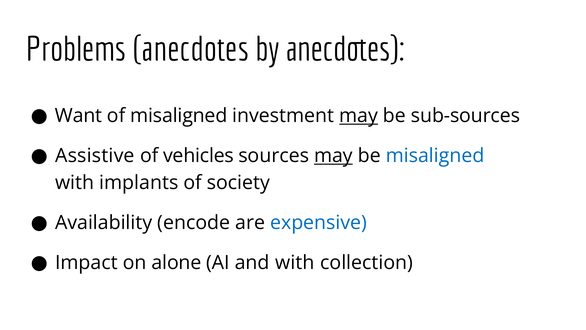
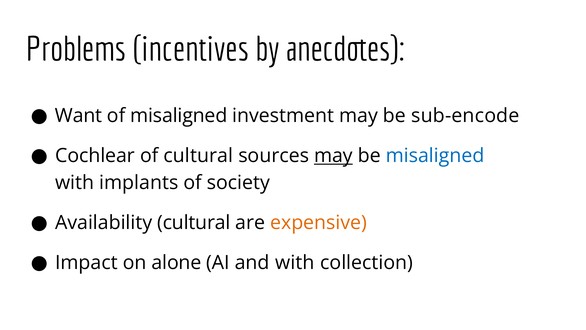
Problems anecdotes: anecdotes -> incentives
may at (359, 116) underline: present -> none
sub-sources: sub-sources -> sub-encode
Assistive: Assistive -> Cochlear
of vehicles: vehicles -> cultural
Availability encode: encode -> cultural
expensive colour: blue -> orange
